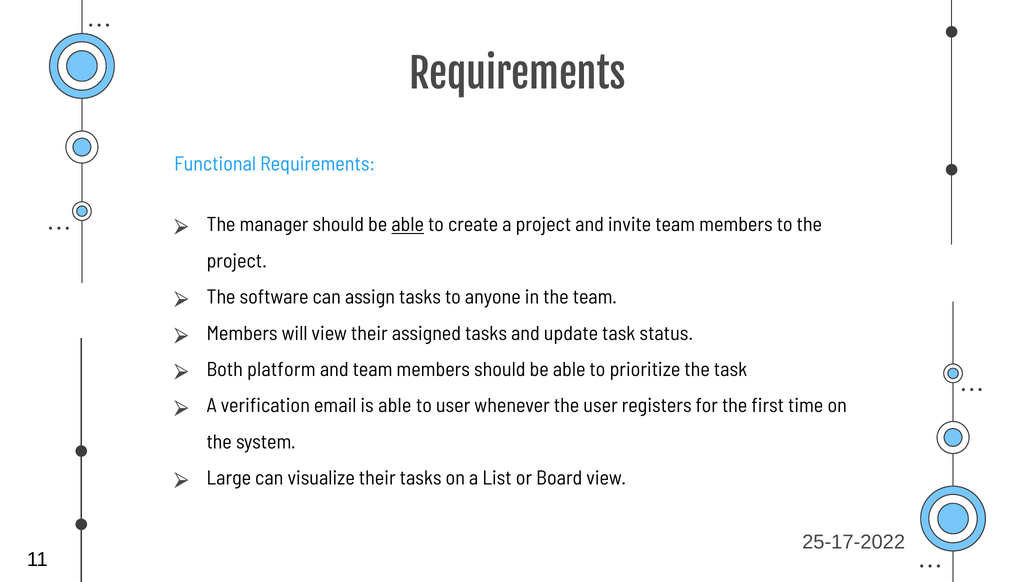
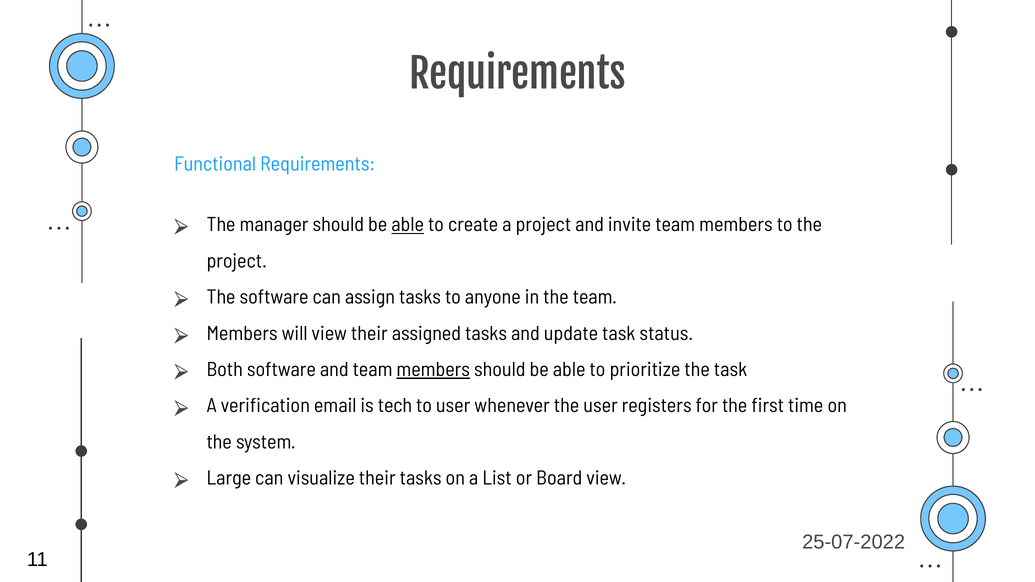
Both platform: platform -> software
members at (433, 370) underline: none -> present
is able: able -> tech
25-17-2022: 25-17-2022 -> 25-07-2022
